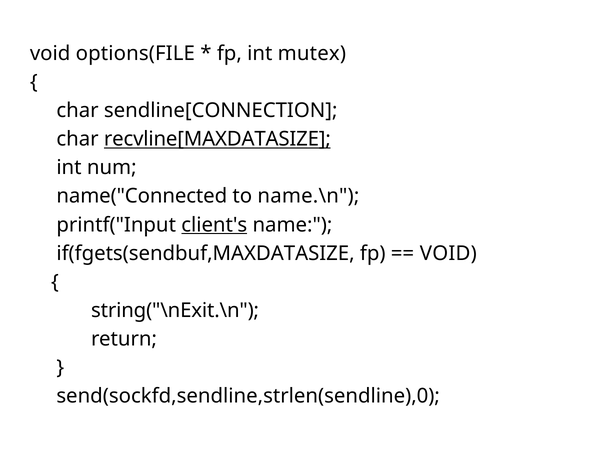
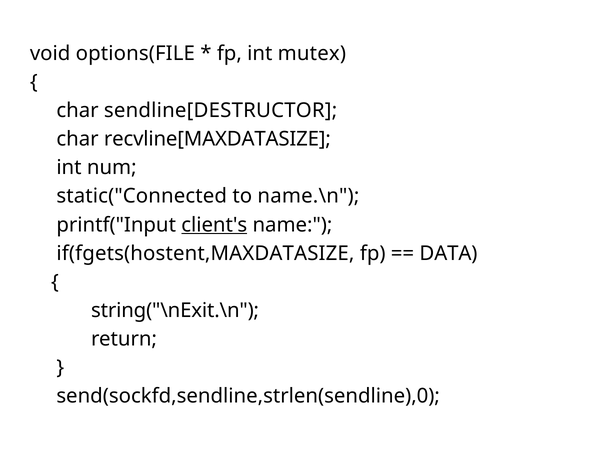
sendline[CONNECTION: sendline[CONNECTION -> sendline[DESTRUCTOR
recvline[MAXDATASIZE underline: present -> none
name("Connected: name("Connected -> static("Connected
if(fgets(sendbuf,MAXDATASIZE: if(fgets(sendbuf,MAXDATASIZE -> if(fgets(hostent,MAXDATASIZE
VOID at (448, 253): VOID -> DATA
